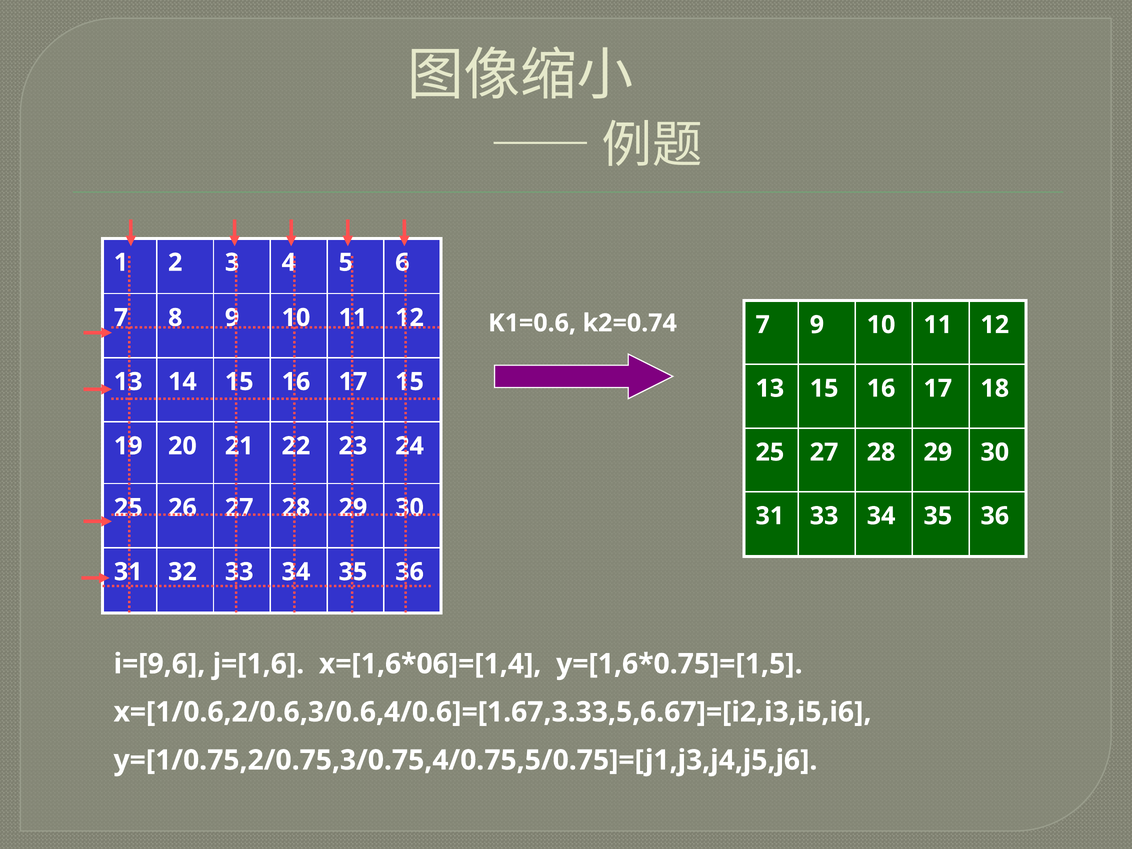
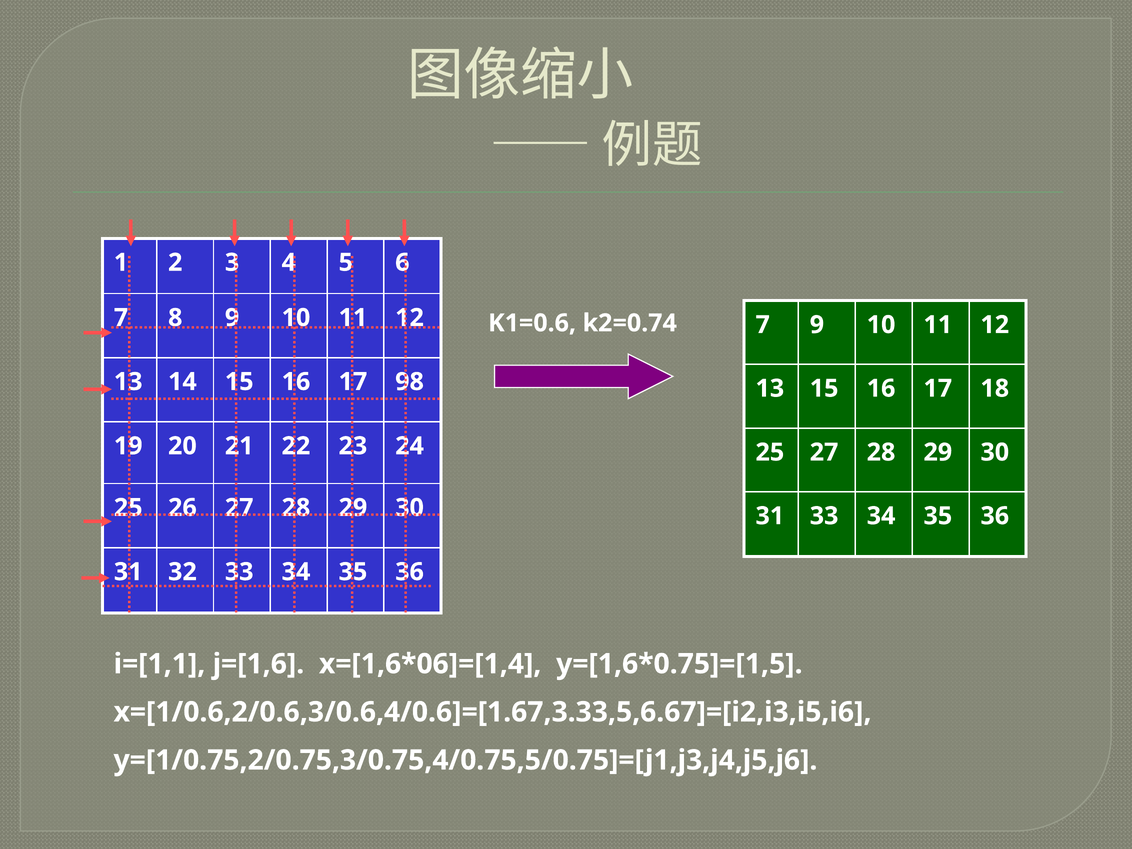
17 15: 15 -> 98
i=[9,6: i=[9,6 -> i=[1,1
